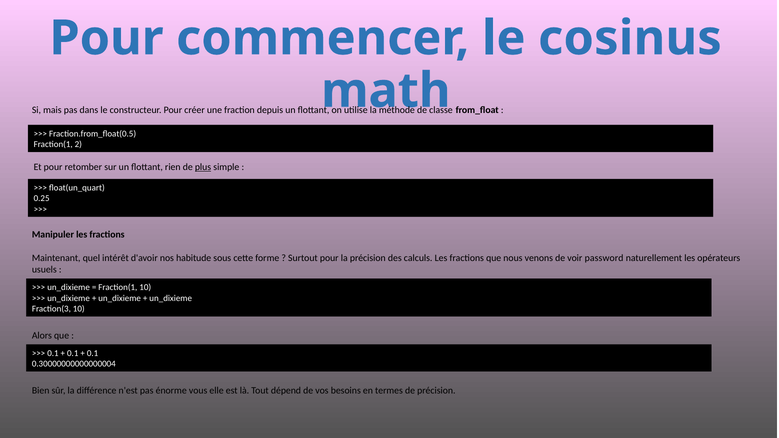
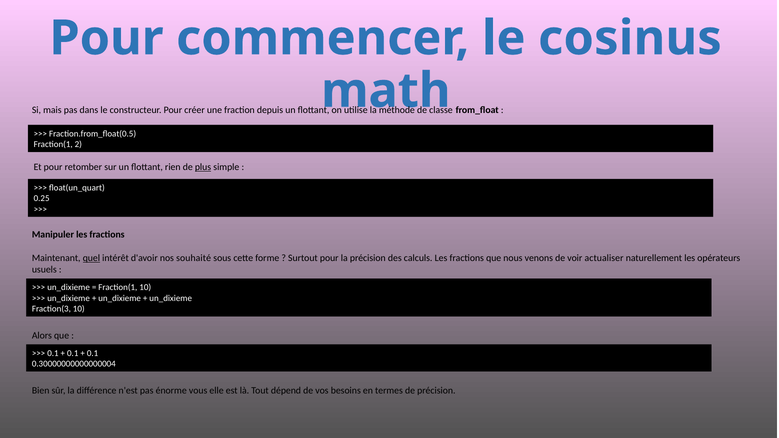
quel underline: none -> present
habitude: habitude -> souhaité
password: password -> actualiser
